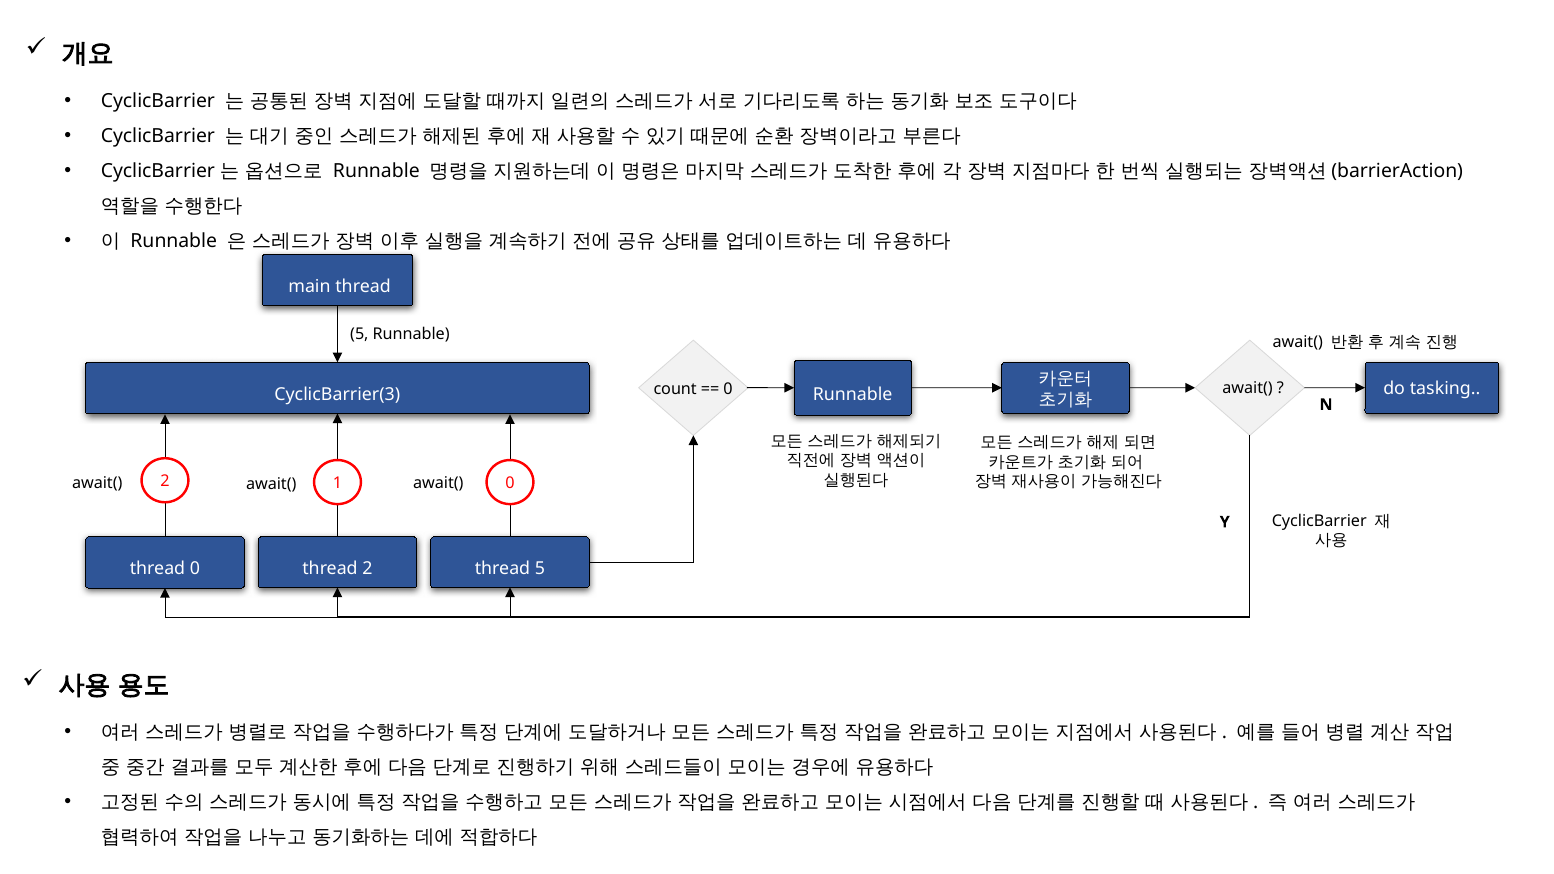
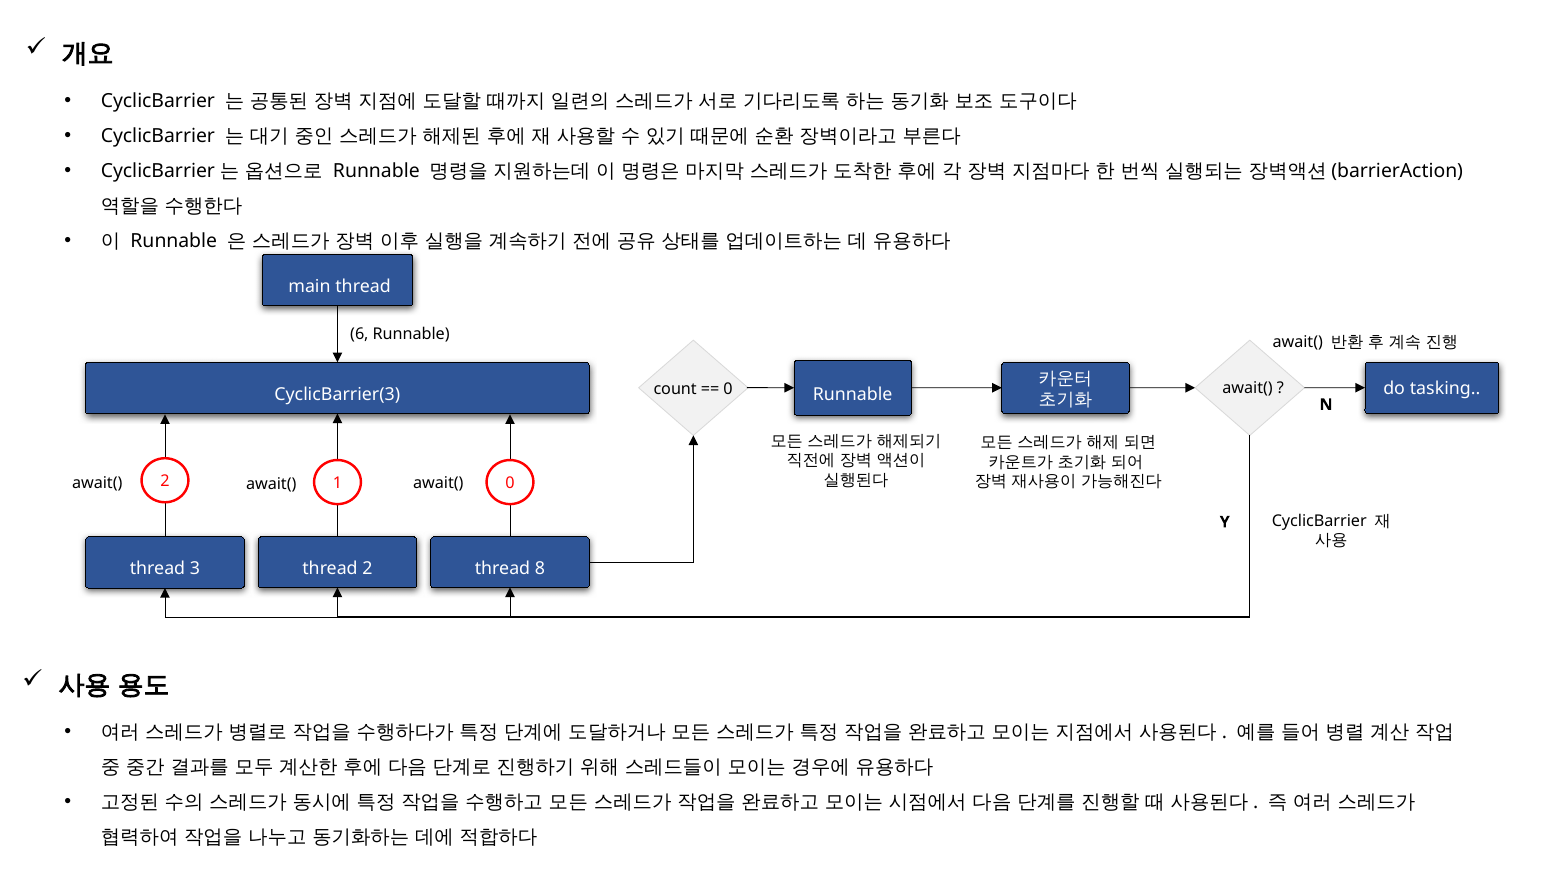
5 at (359, 334): 5 -> 6
thread 0: 0 -> 3
thread 5: 5 -> 8
